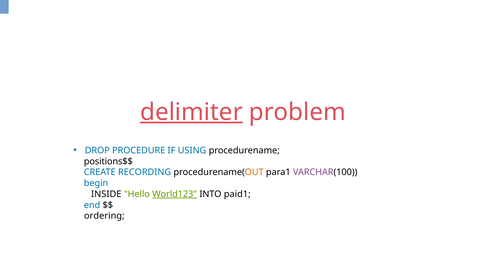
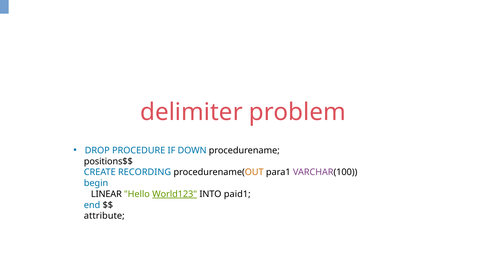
delimiter underline: present -> none
USING: USING -> DOWN
INSIDE: INSIDE -> LINEAR
ordering: ordering -> attribute
